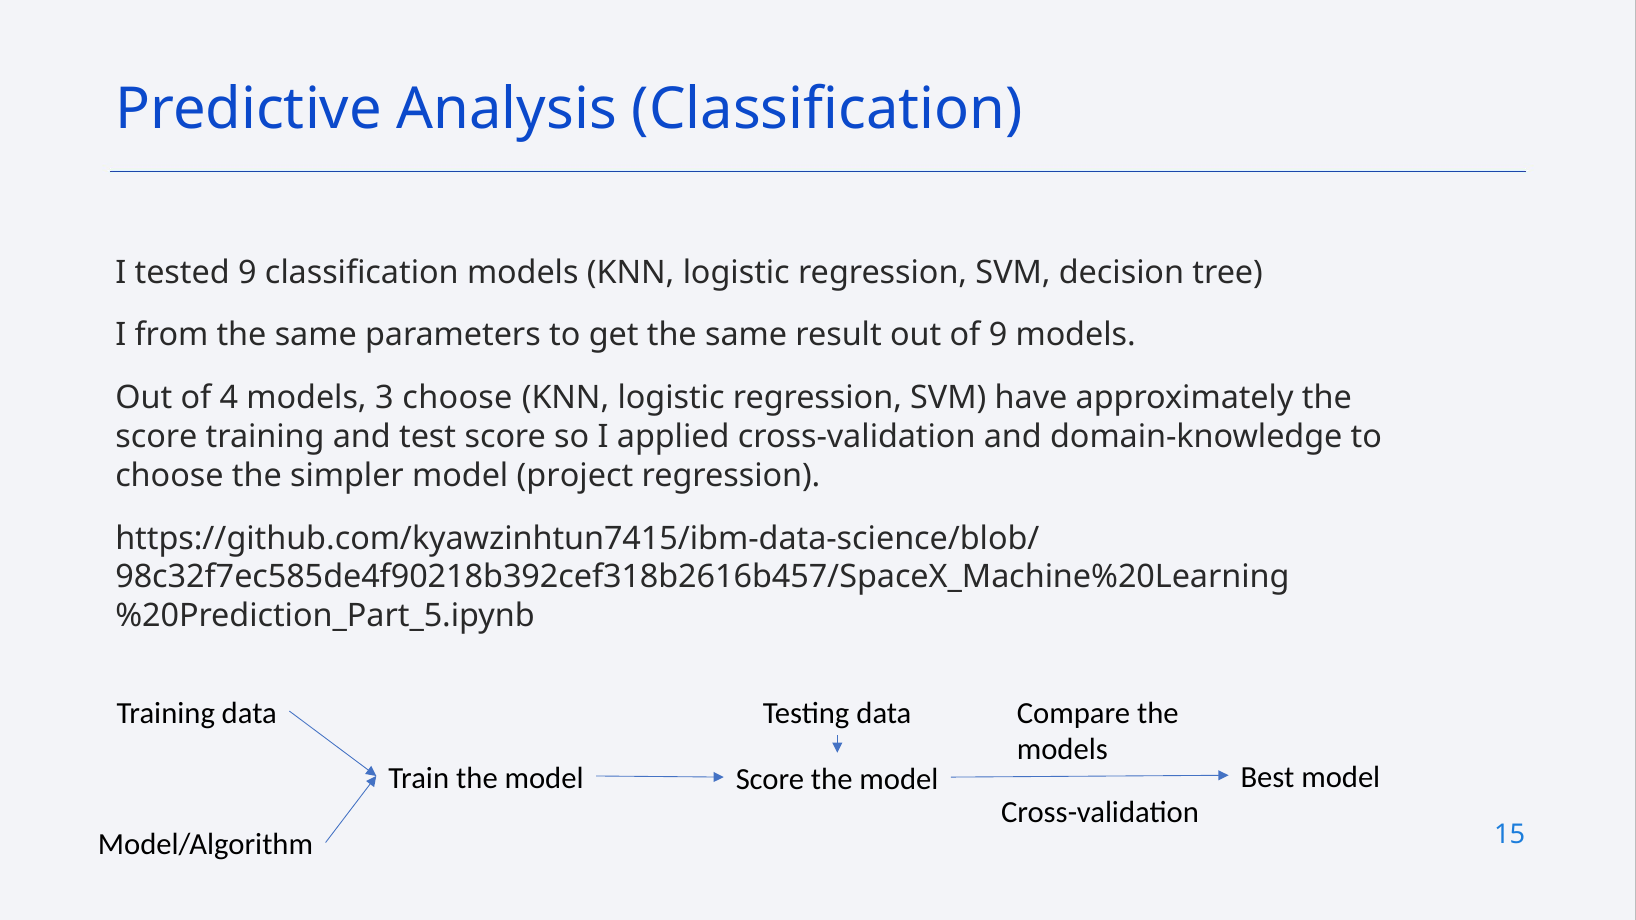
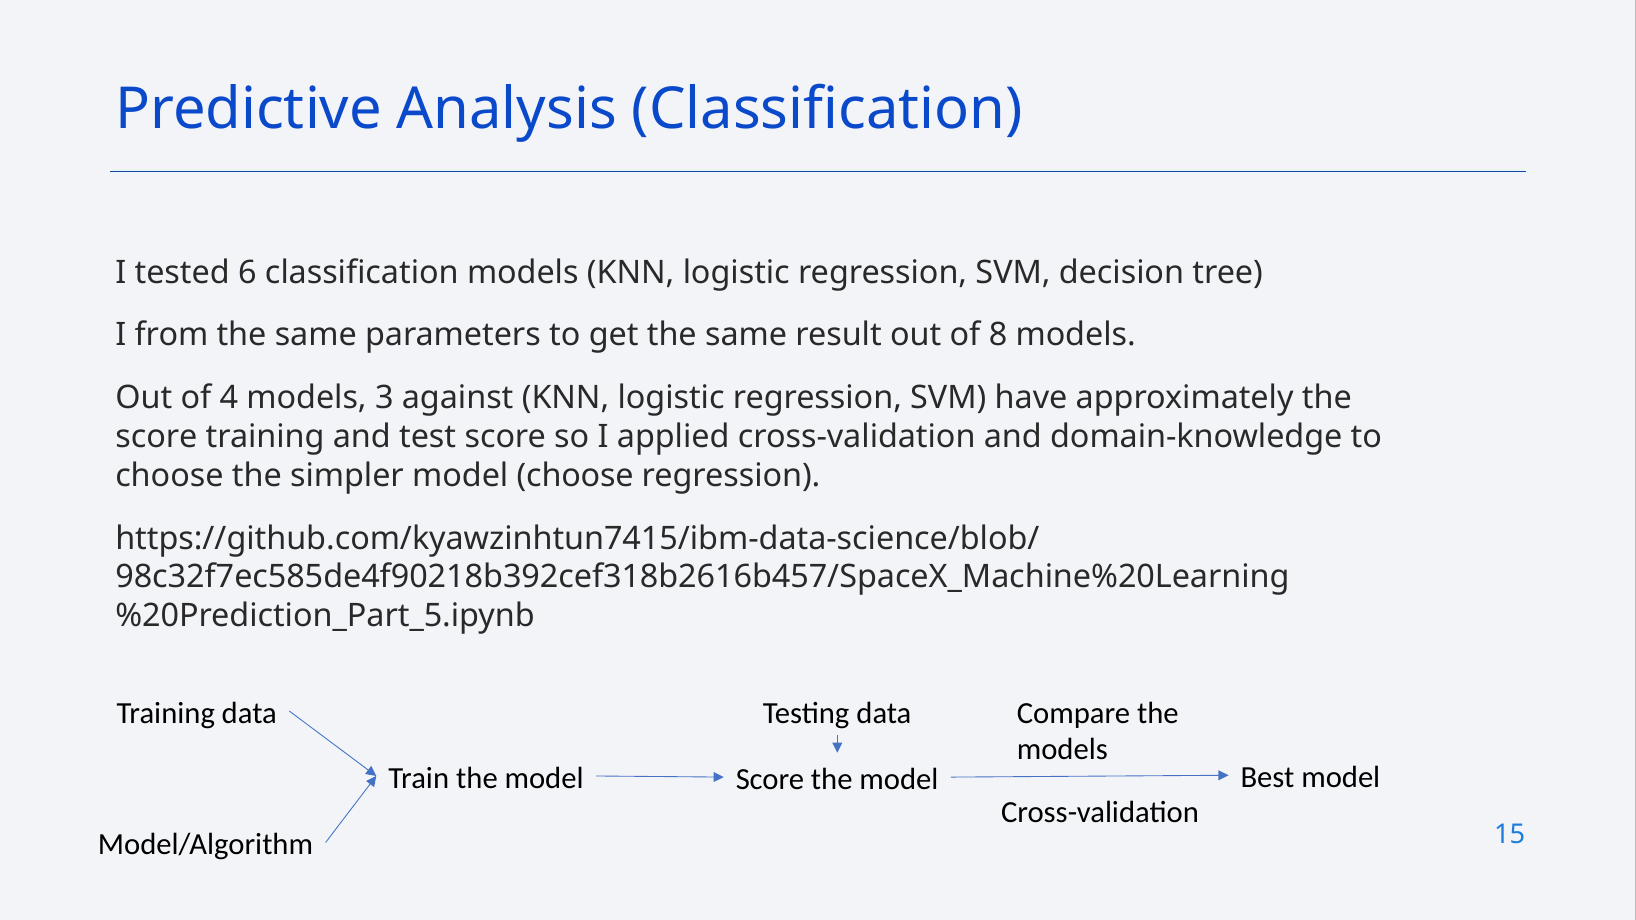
tested 9: 9 -> 6
of 9: 9 -> 8
3 choose: choose -> against
model project: project -> choose
